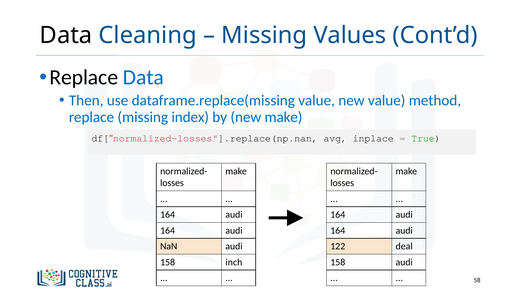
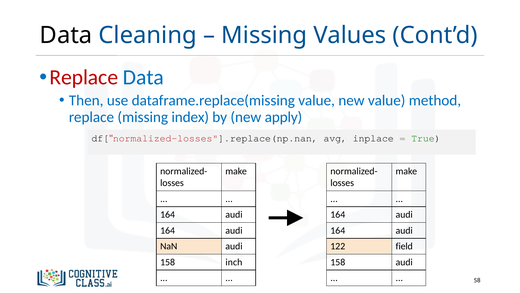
Replace at (84, 77) colour: black -> red
new make: make -> apply
deal: deal -> field
